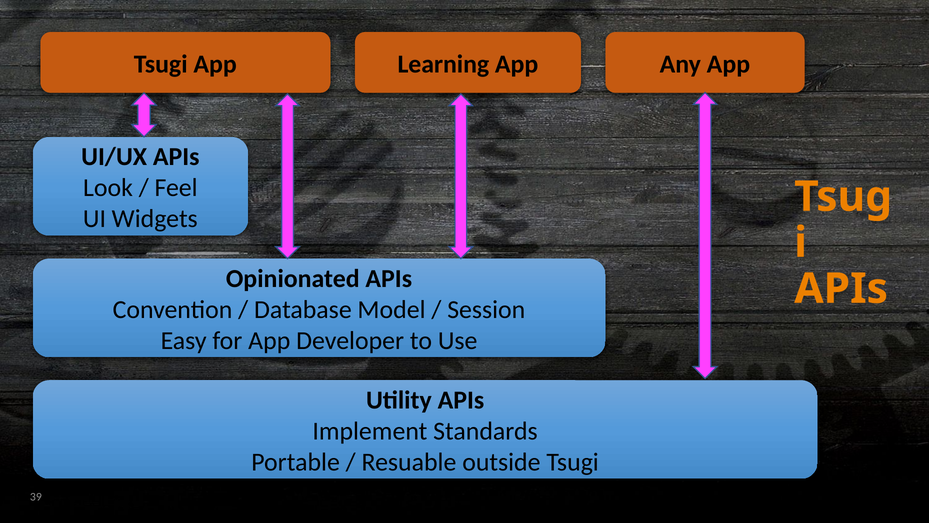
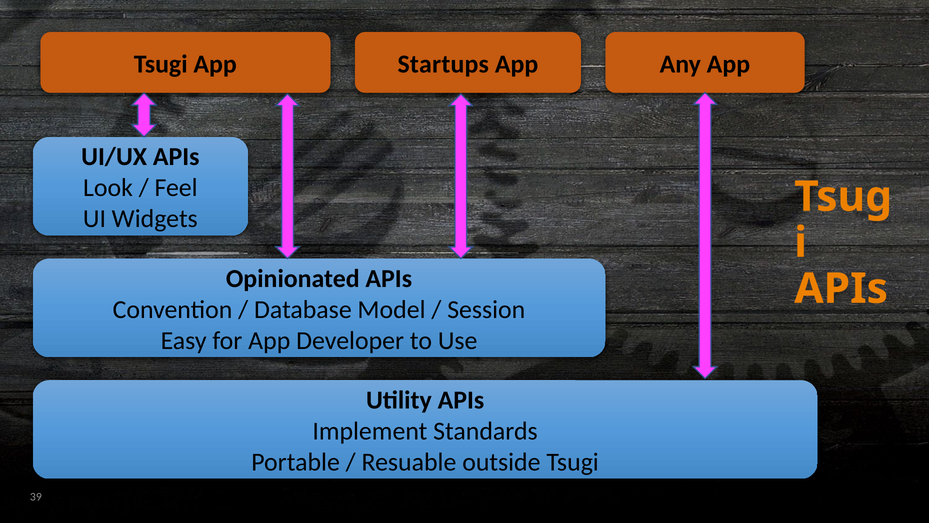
Learning: Learning -> Startups
